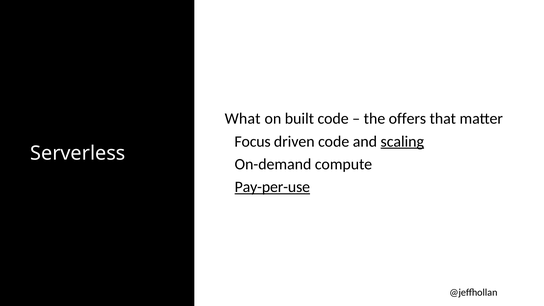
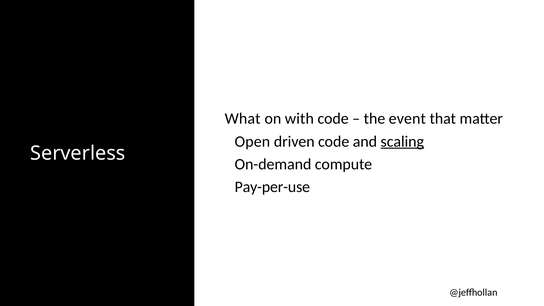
built: built -> with
offers: offers -> event
Focus: Focus -> Open
Pay-per-use underline: present -> none
